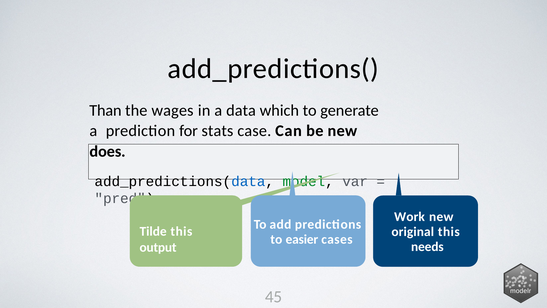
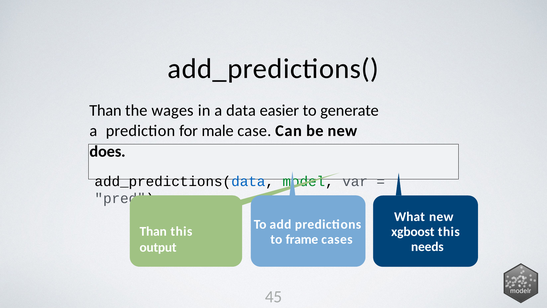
which: which -> easier
stats: stats -> male
Work: Work -> What
Tilde at (153, 231): Tilde -> Than
original: original -> xgboost
easier: easier -> frame
